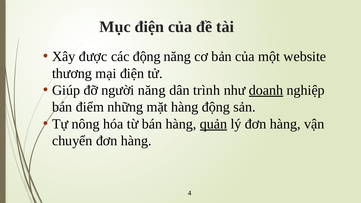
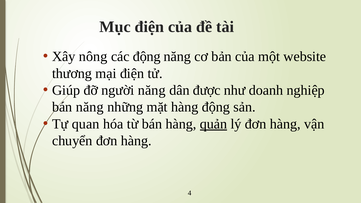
được: được -> nông
trình: trình -> được
doanh underline: present -> none
bán điểm: điểm -> năng
nông: nông -> quan
